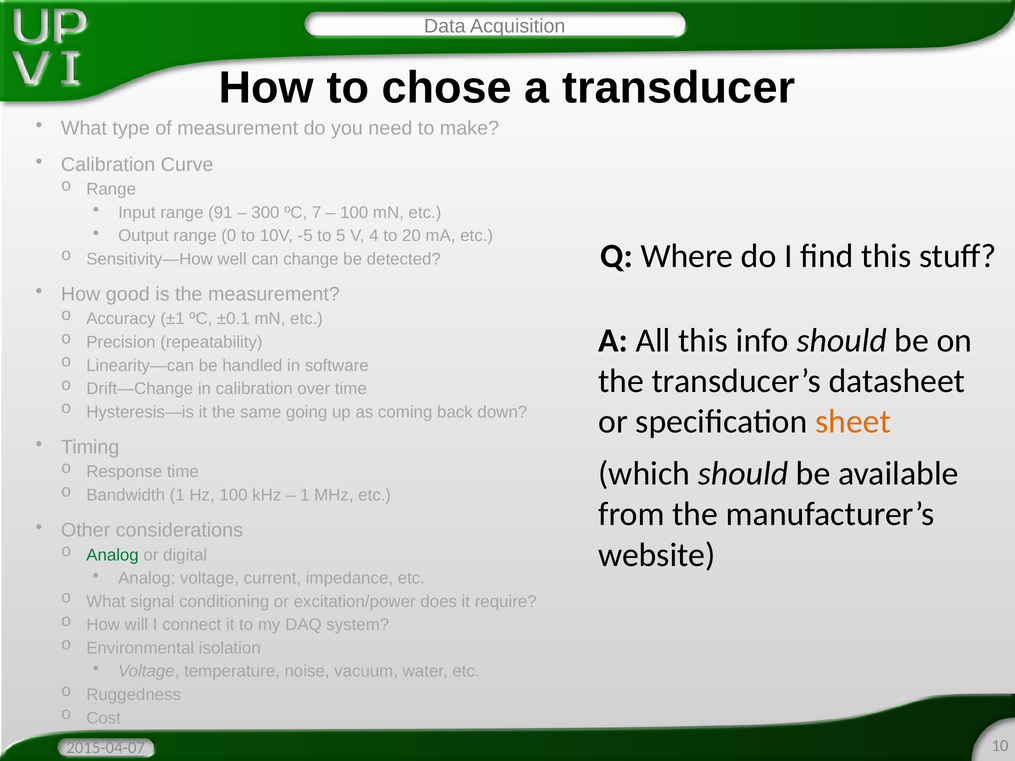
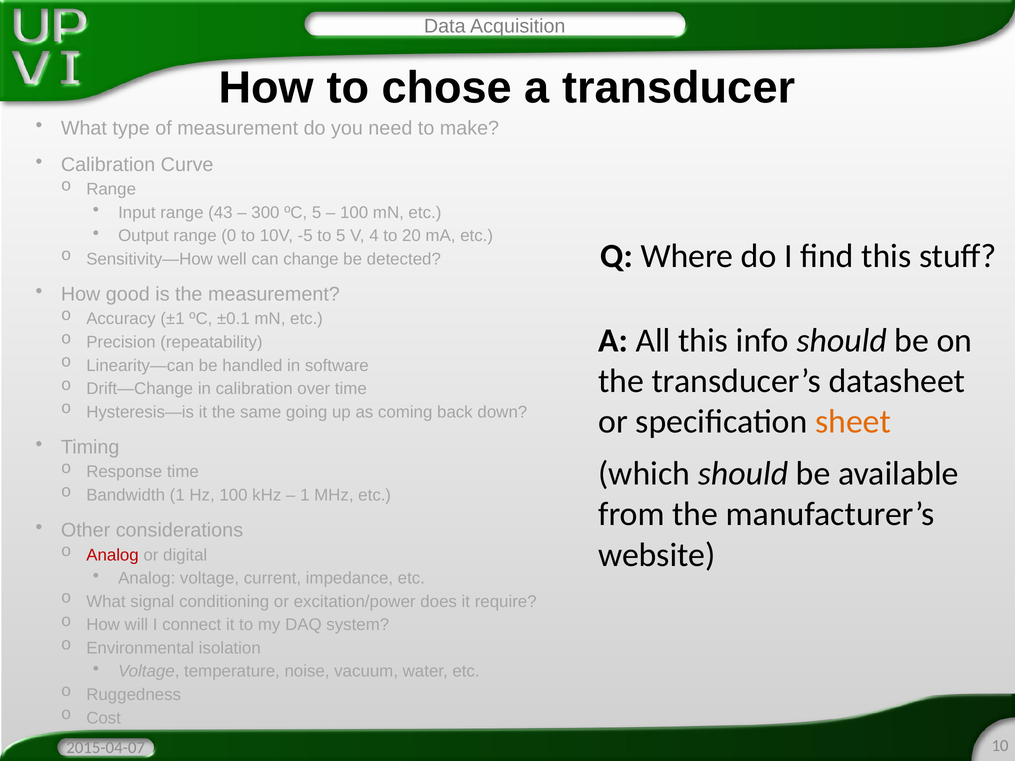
91: 91 -> 43
ºC 7: 7 -> 5
Analog at (113, 555) colour: green -> red
